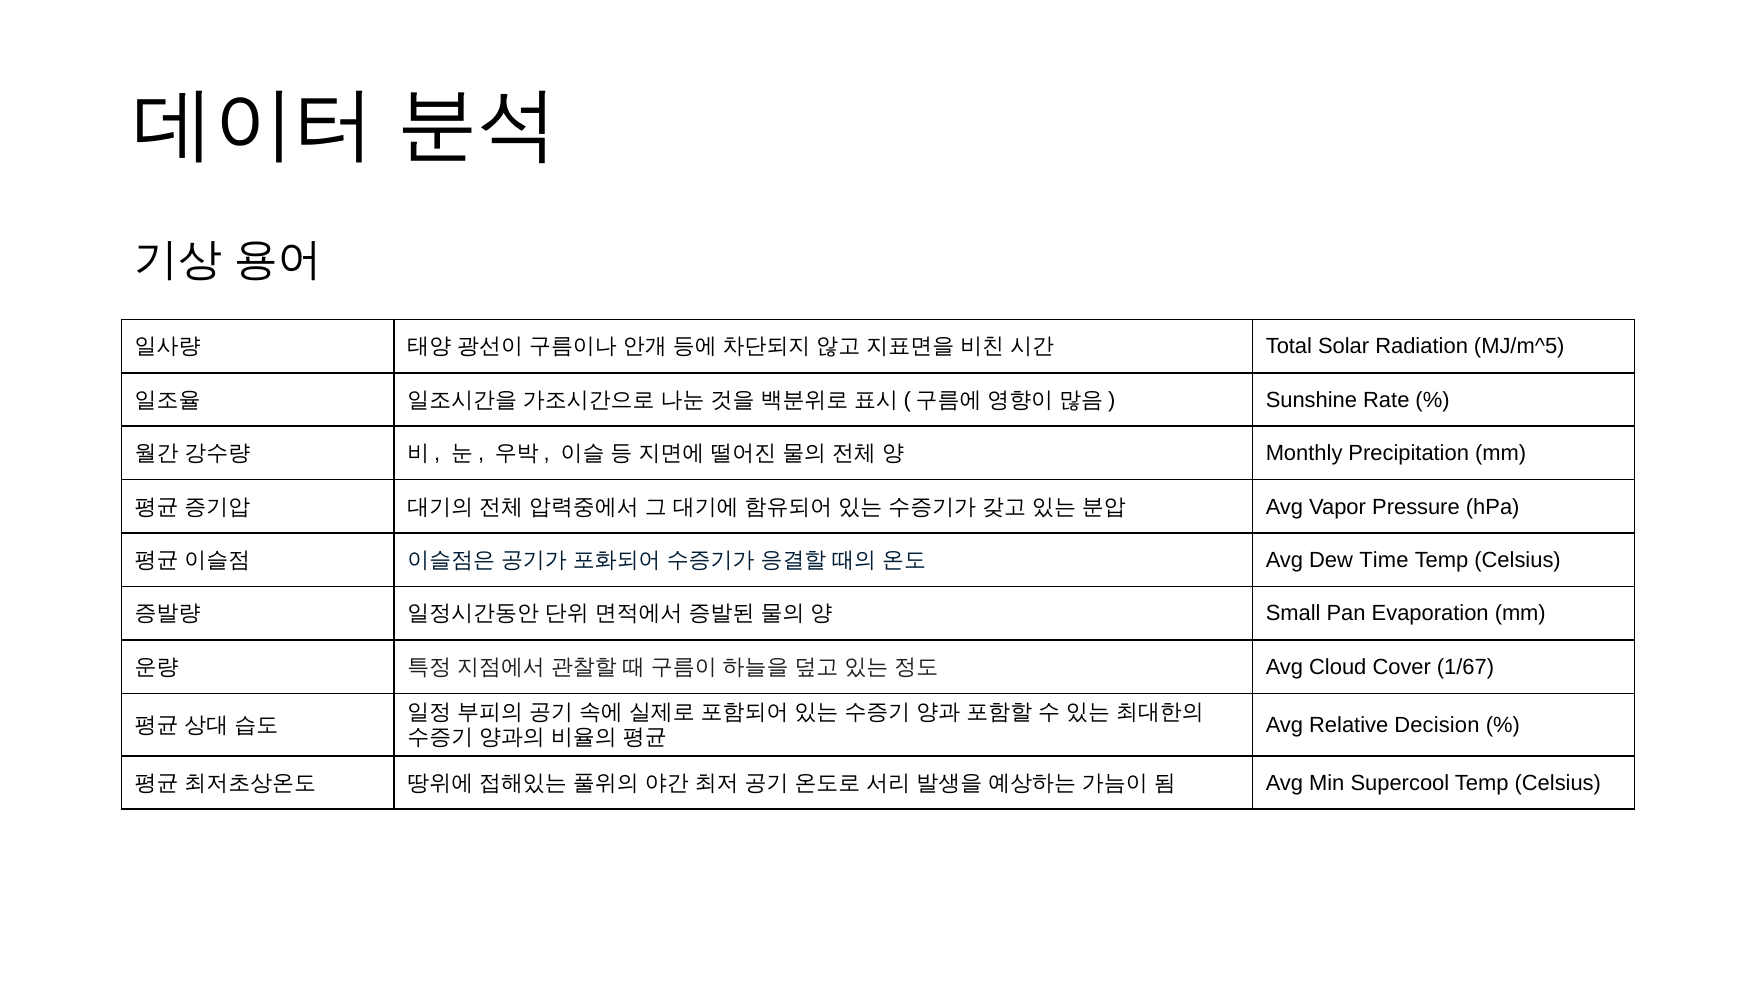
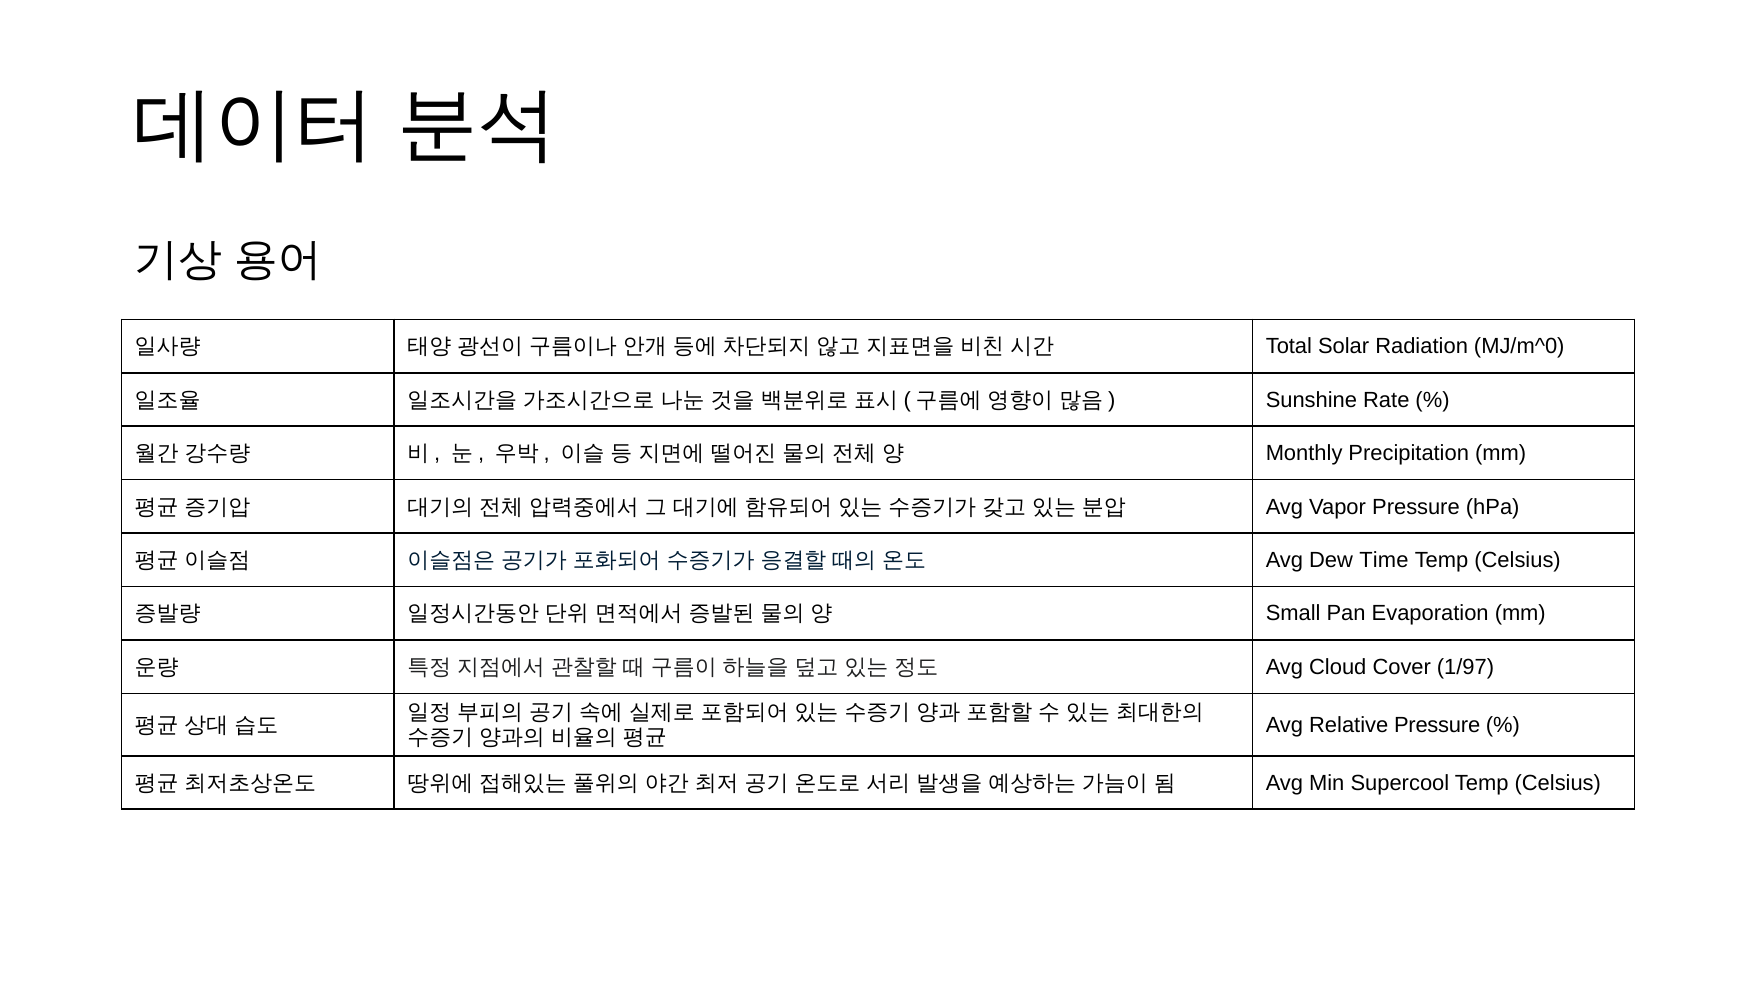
MJ/m^5: MJ/m^5 -> MJ/m^0
1/67: 1/67 -> 1/97
Relative Decision: Decision -> Pressure
